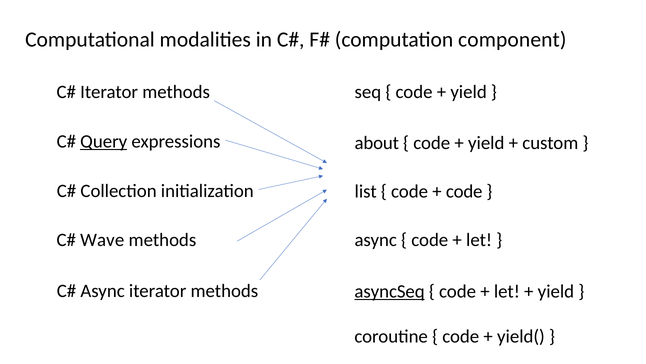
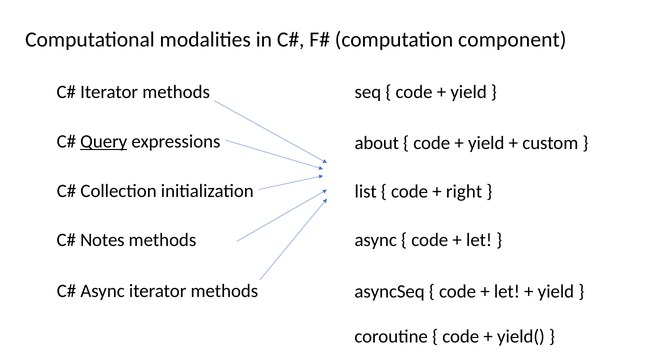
code at (464, 191): code -> right
Wave: Wave -> Notes
asyncSeq underline: present -> none
